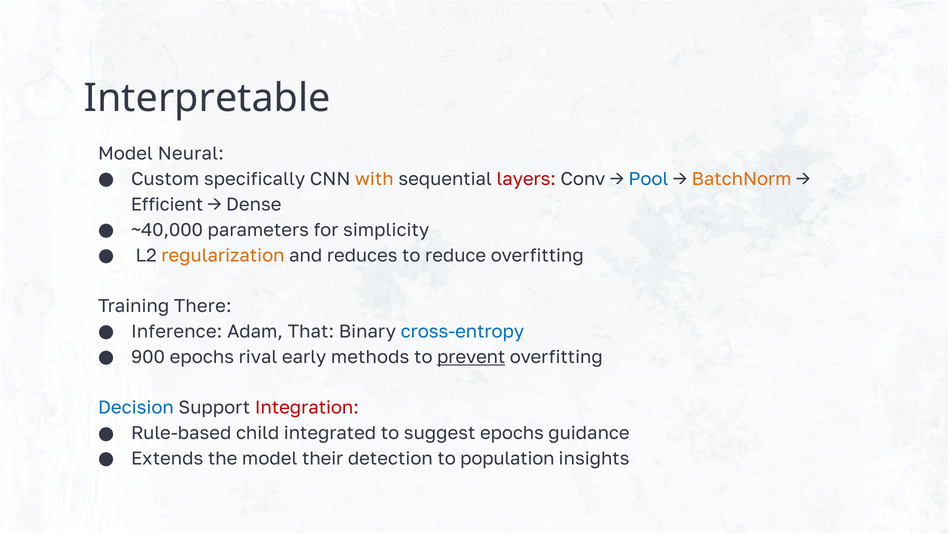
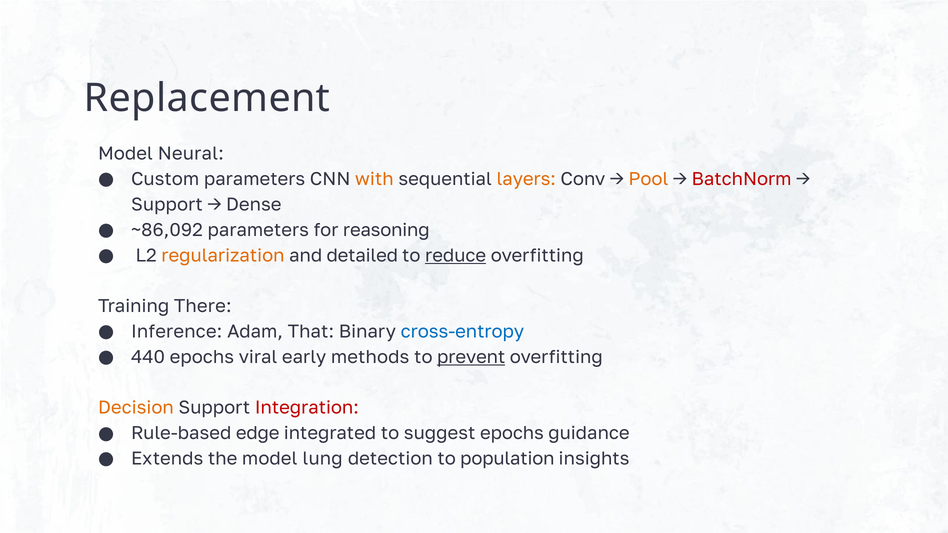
Interpretable: Interpretable -> Replacement
Custom specifically: specifically -> parameters
layers colour: red -> orange
Pool colour: blue -> orange
BatchNorm colour: orange -> red
Efficient at (167, 205): Efficient -> Support
~40,000: ~40,000 -> ~86,092
simplicity: simplicity -> reasoning
reduces: reduces -> detailed
reduce underline: none -> present
900: 900 -> 440
rival: rival -> viral
Decision colour: blue -> orange
child: child -> edge
their: their -> lung
